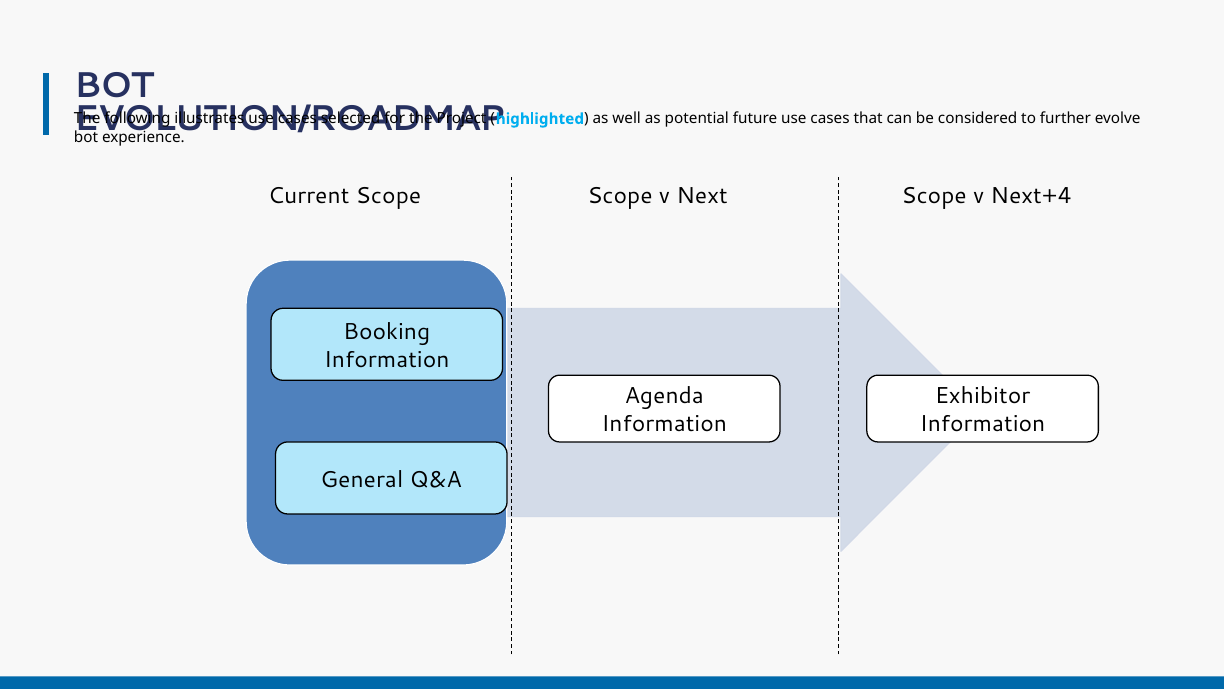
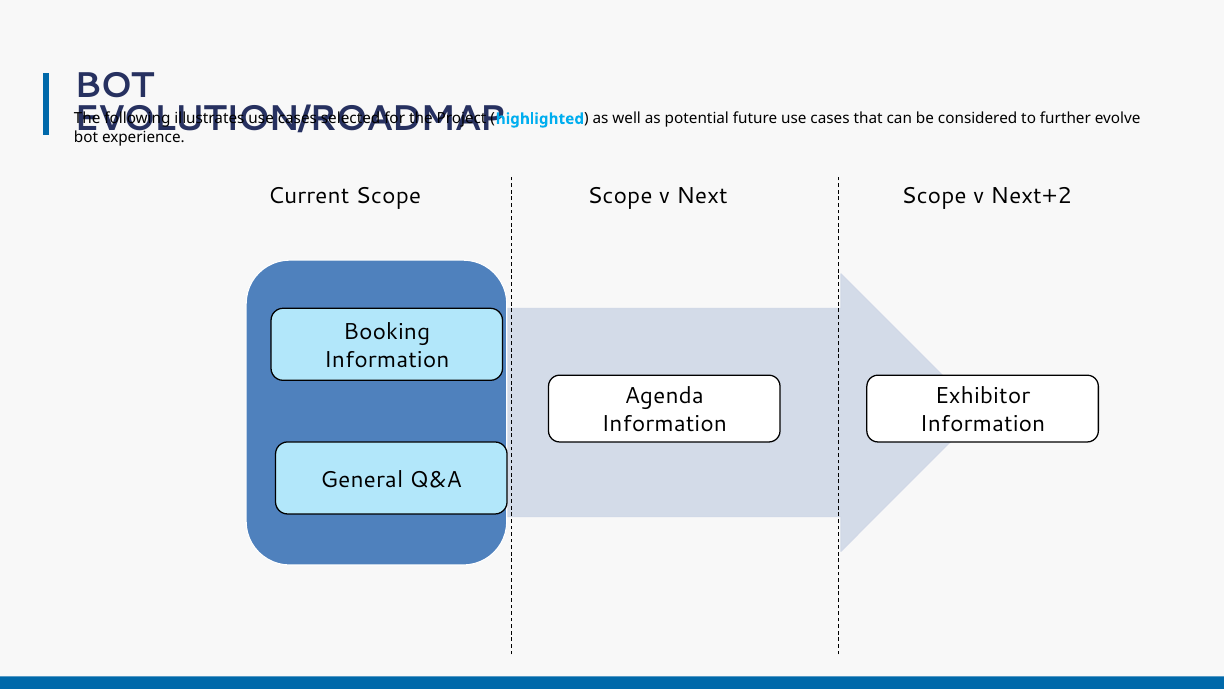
Next+4: Next+4 -> Next+2
